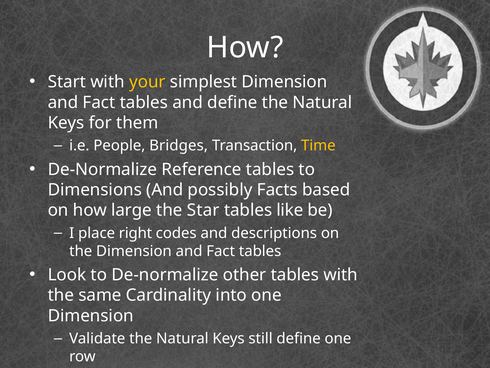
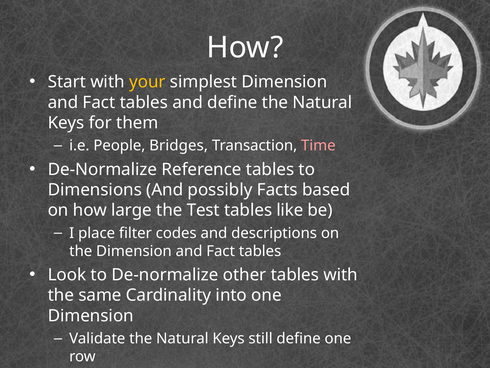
Time colour: yellow -> pink
Star: Star -> Test
right: right -> filter
